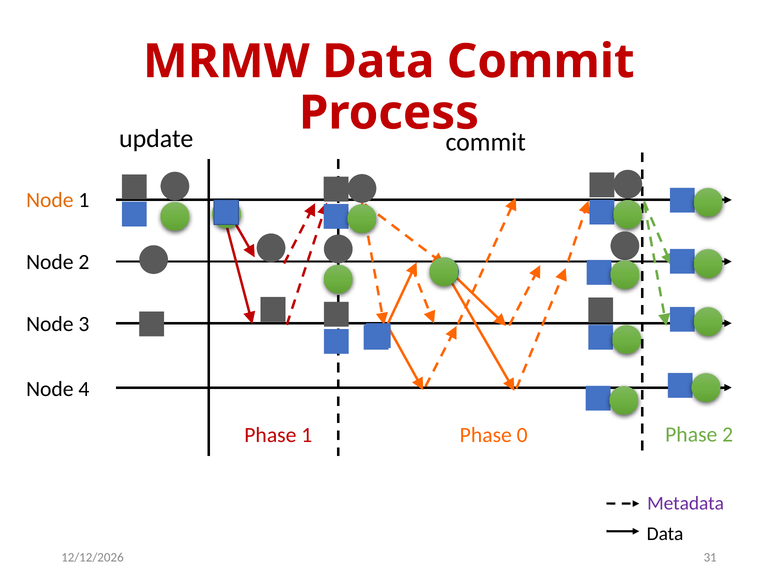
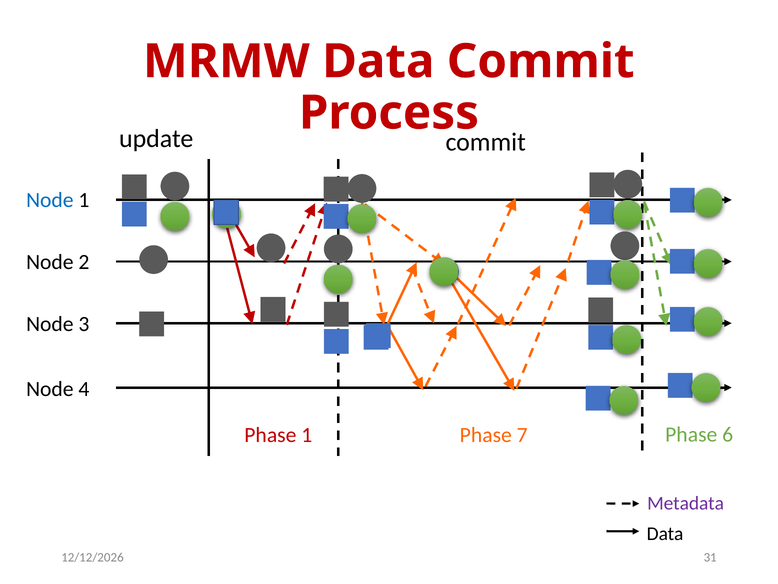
Node at (50, 200) colour: orange -> blue
0: 0 -> 7
Phase 2: 2 -> 6
